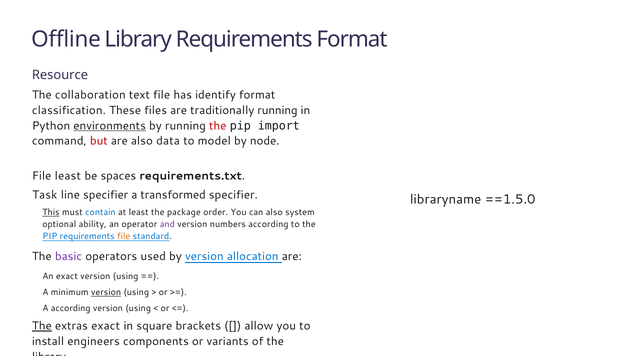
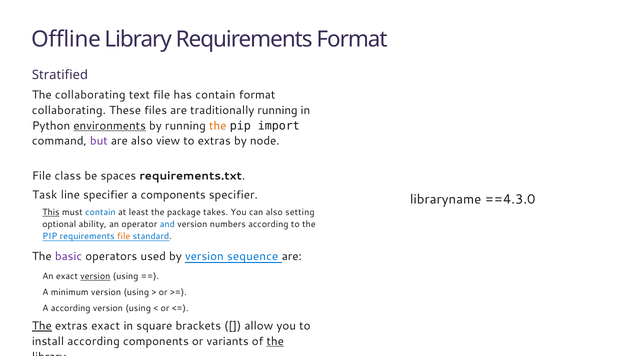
Resource: Resource -> Stratified
The collaboration: collaboration -> collaborating
has identify: identify -> contain
classification at (69, 110): classification -> collaborating
the at (218, 126) colour: red -> orange
but colour: red -> purple
data: data -> view
to model: model -> extras
File least: least -> class
a transformed: transformed -> components
==1.5.0: ==1.5.0 -> ==4.3.0
order: order -> takes
system: system -> setting
and colour: purple -> blue
allocation: allocation -> sequence
version at (95, 276) underline: none -> present
version at (106, 292) underline: present -> none
install engineers: engineers -> according
the at (275, 341) underline: none -> present
